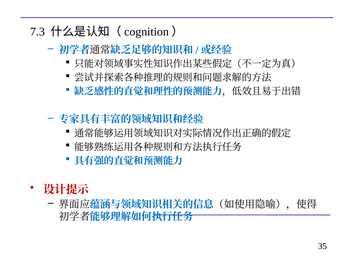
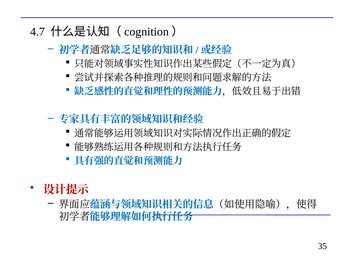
7.3: 7.3 -> 4.7
